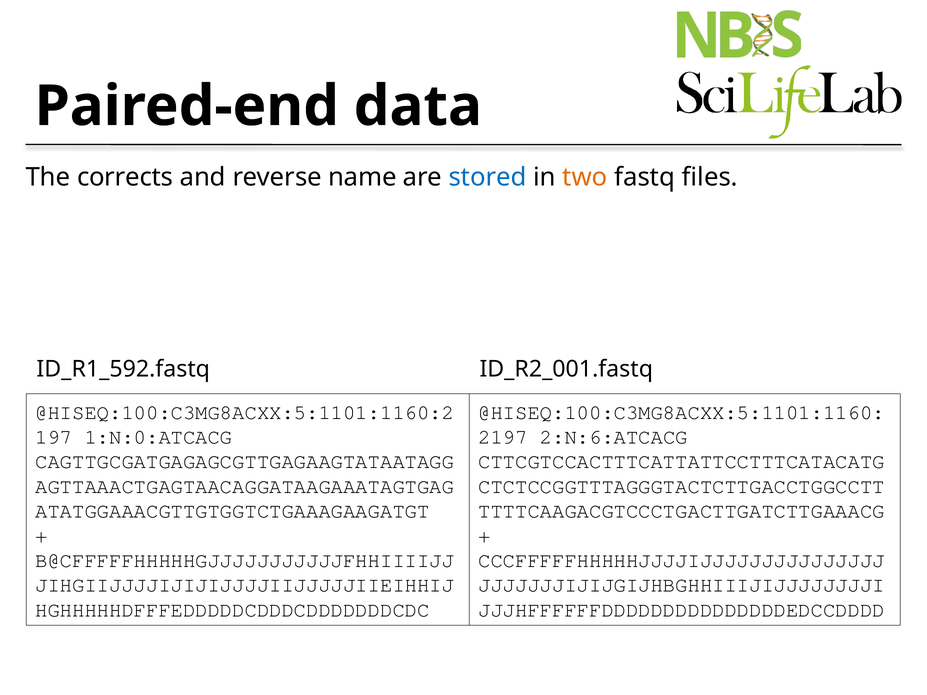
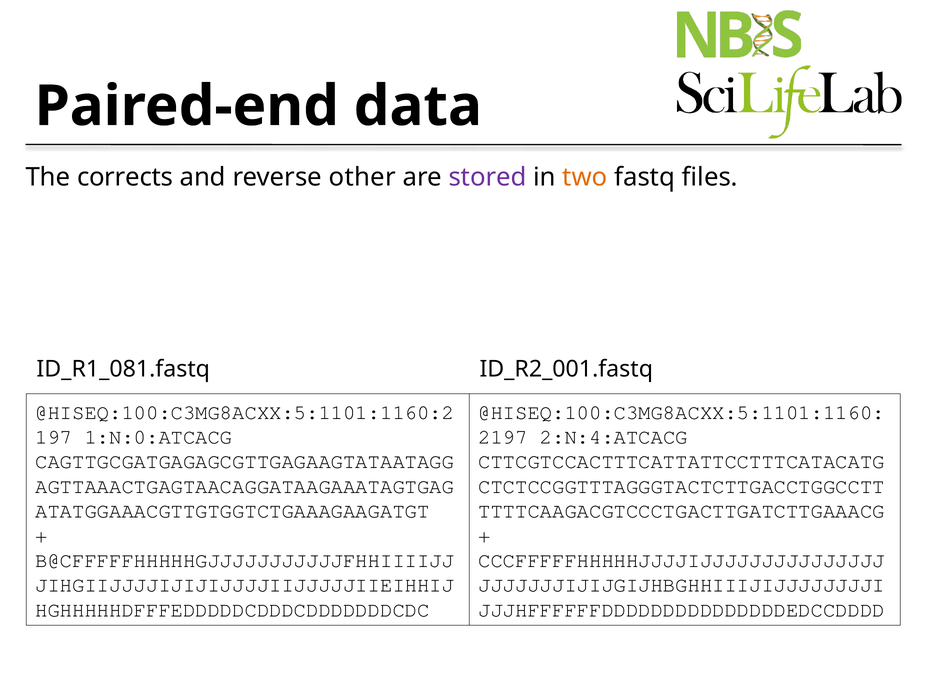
name: name -> other
stored colour: blue -> purple
ID_R1_592.fastq: ID_R1_592.fastq -> ID_R1_081.fastq
2:N:6:ATCACG: 2:N:6:ATCACG -> 2:N:4:ATCACG
